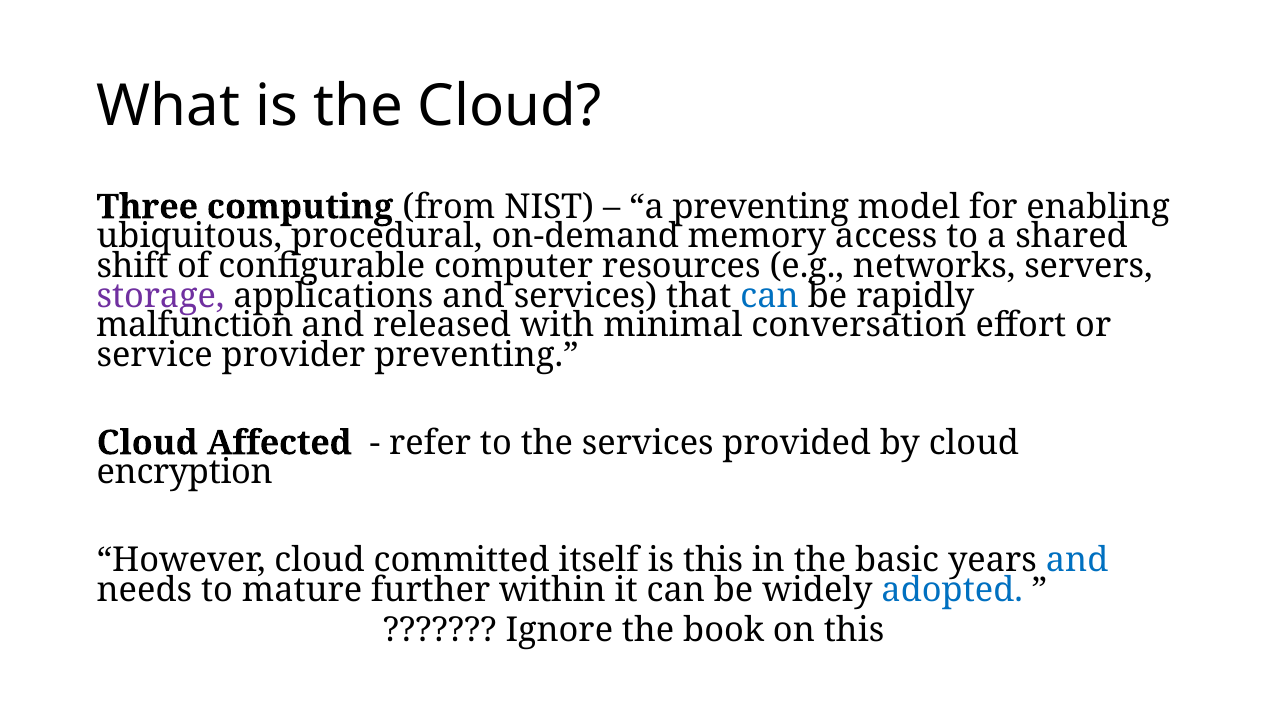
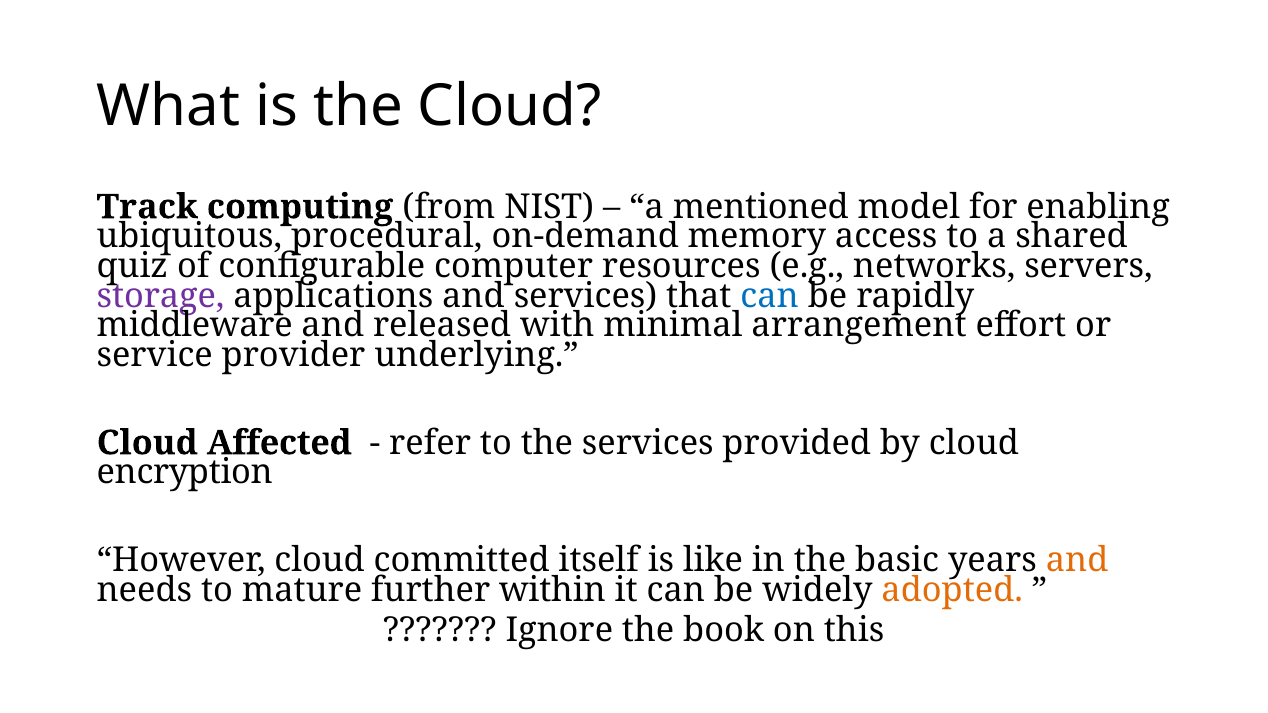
Three: Three -> Track
a preventing: preventing -> mentioned
shift: shift -> quiz
malfunction: malfunction -> middleware
conversation: conversation -> arrangement
provider preventing: preventing -> underlying
is this: this -> like
and at (1077, 561) colour: blue -> orange
adopted colour: blue -> orange
